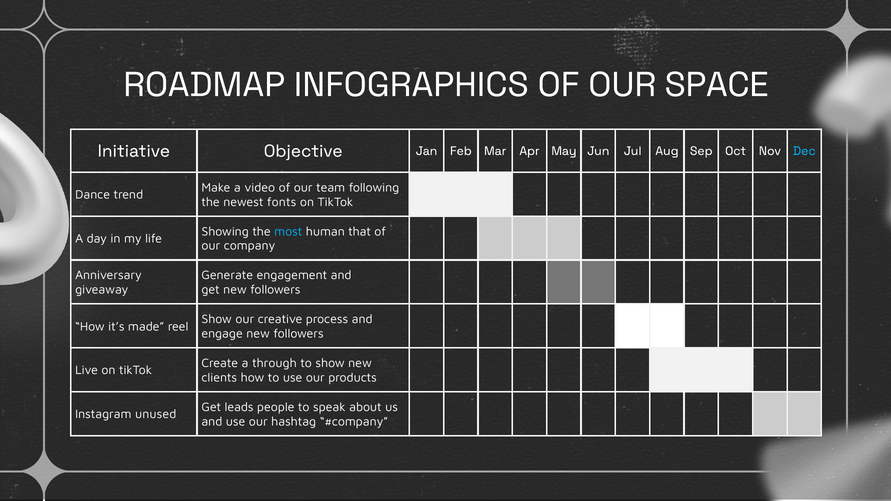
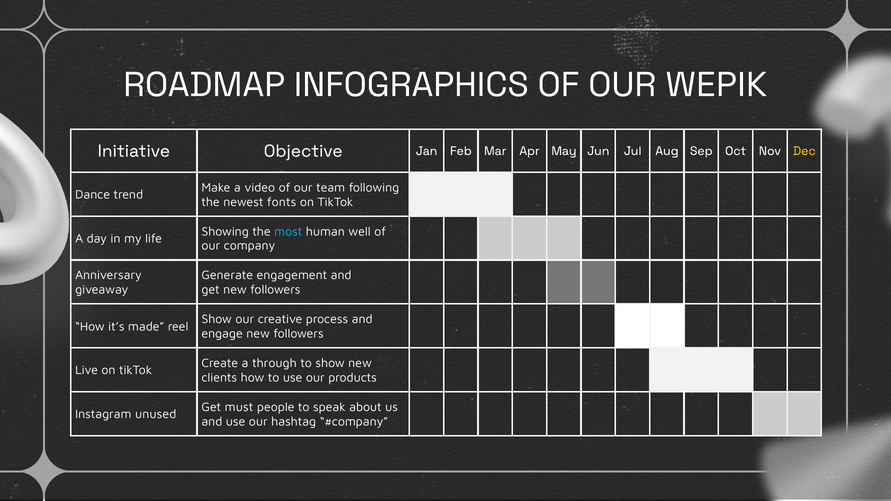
SPACE: SPACE -> WEPIK
Dec colour: light blue -> yellow
that: that -> well
leads: leads -> must
